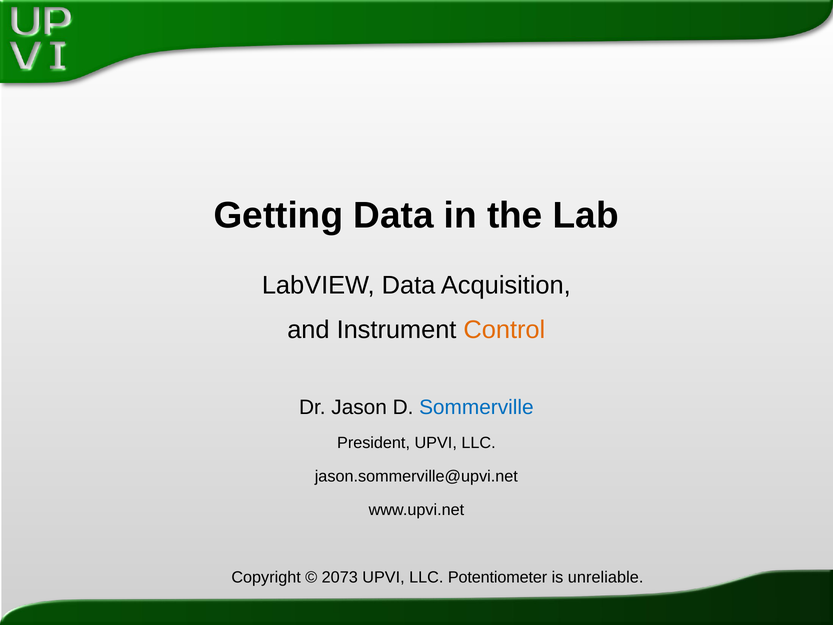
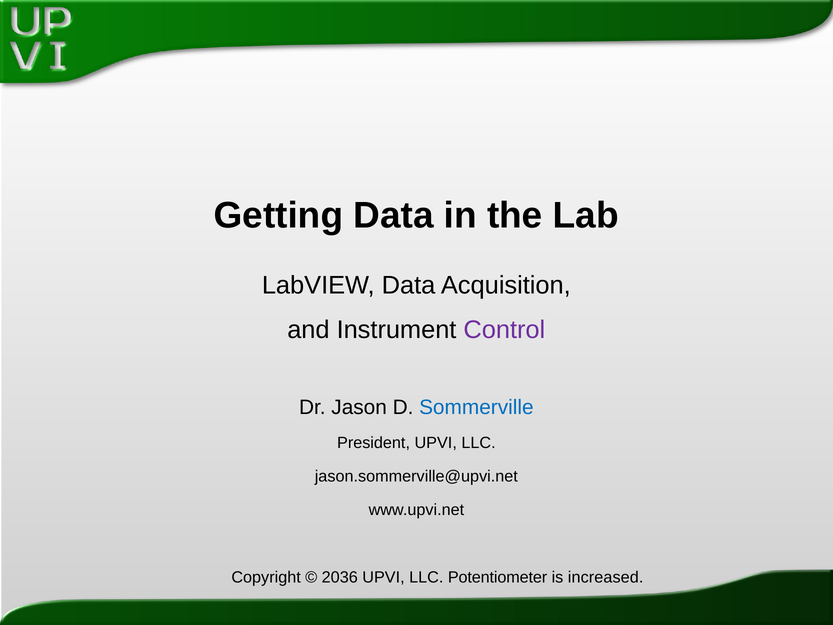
Control colour: orange -> purple
2073: 2073 -> 2036
unreliable: unreliable -> increased
